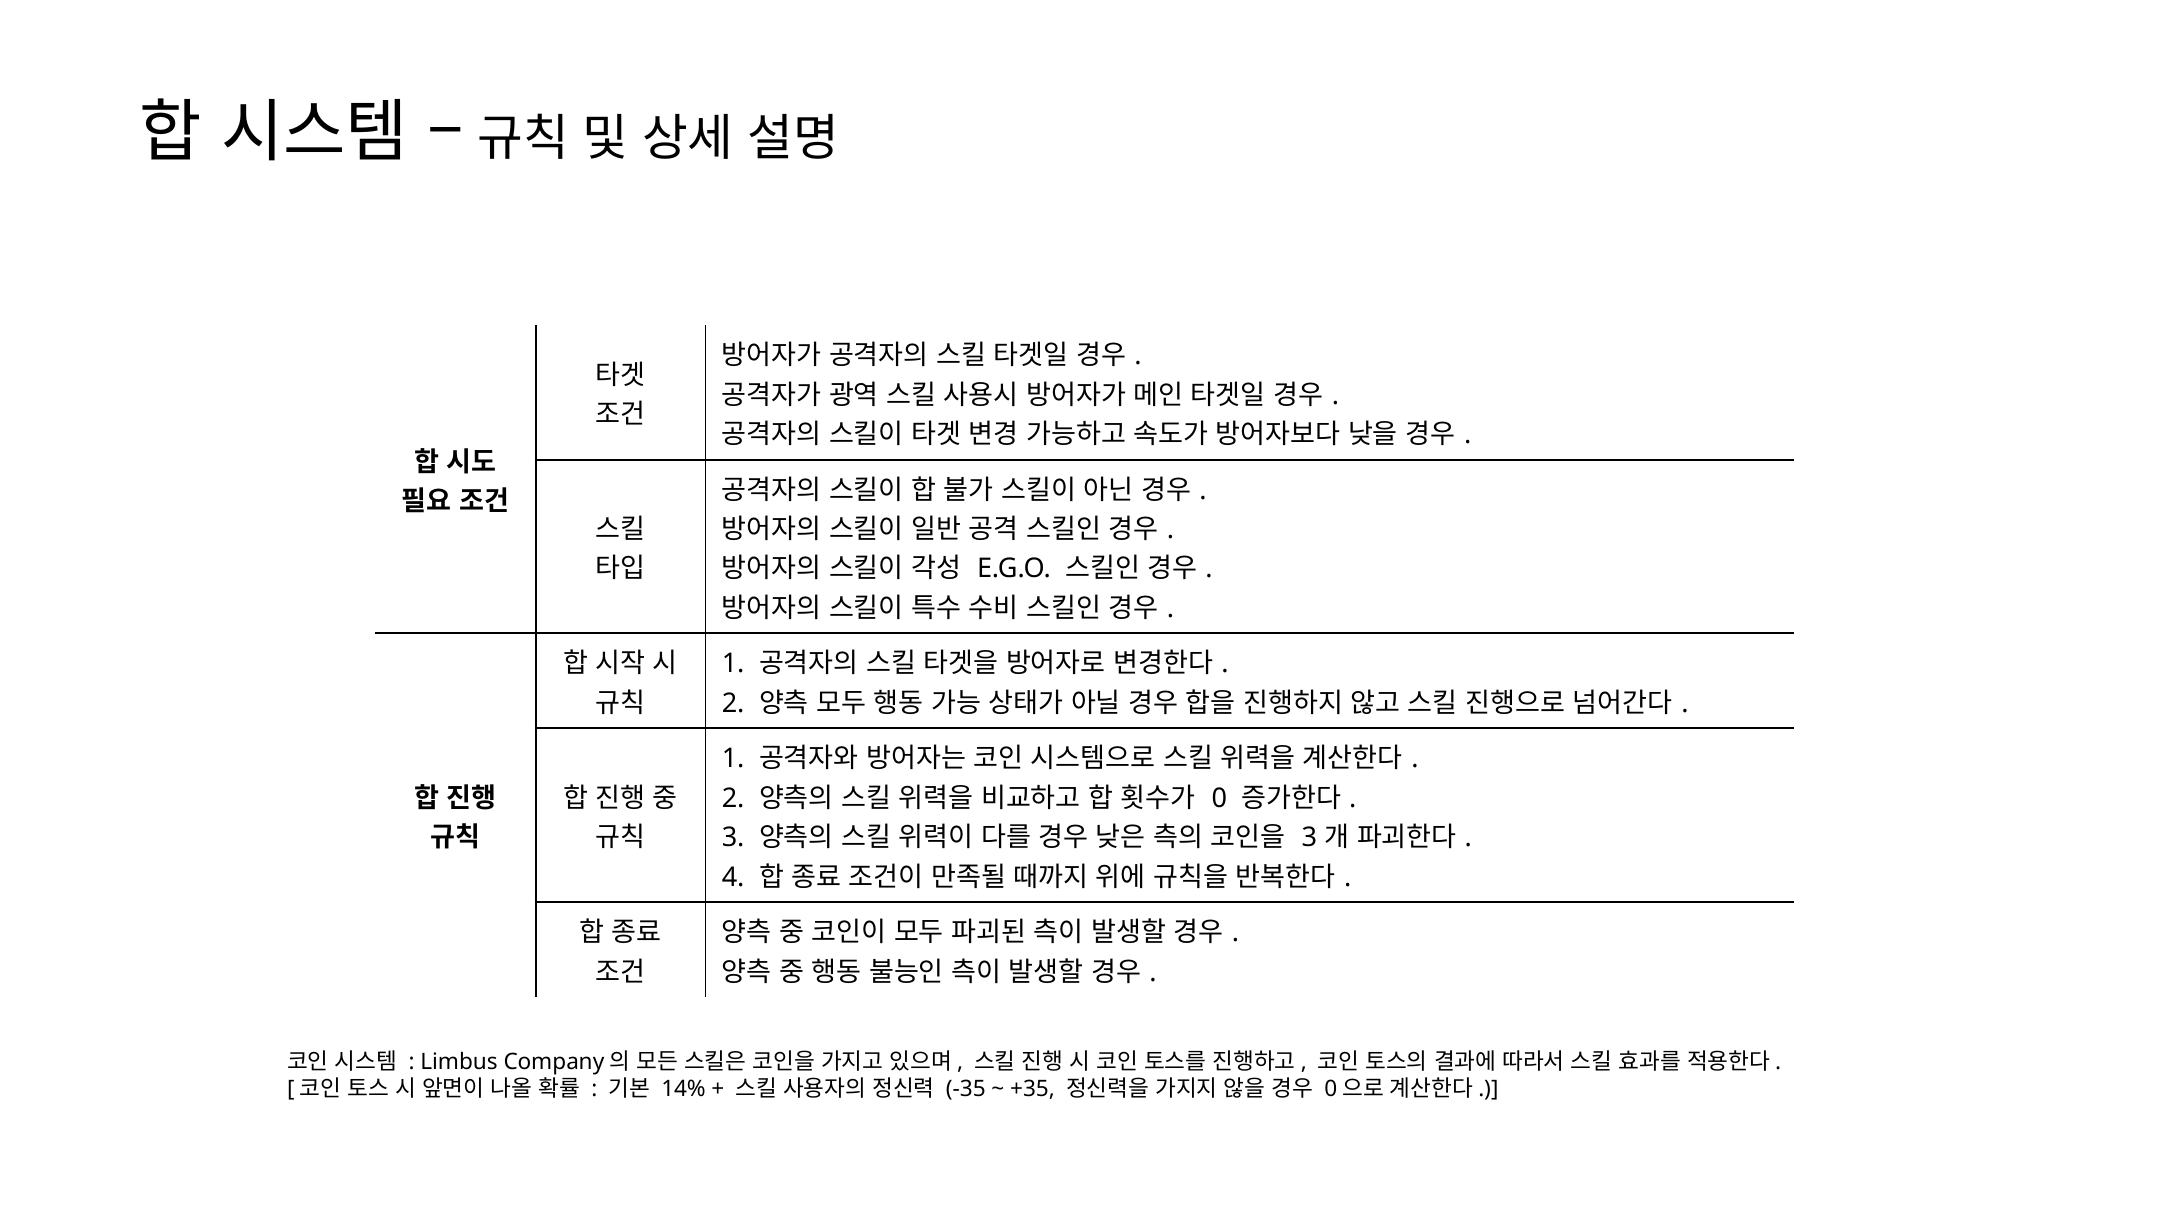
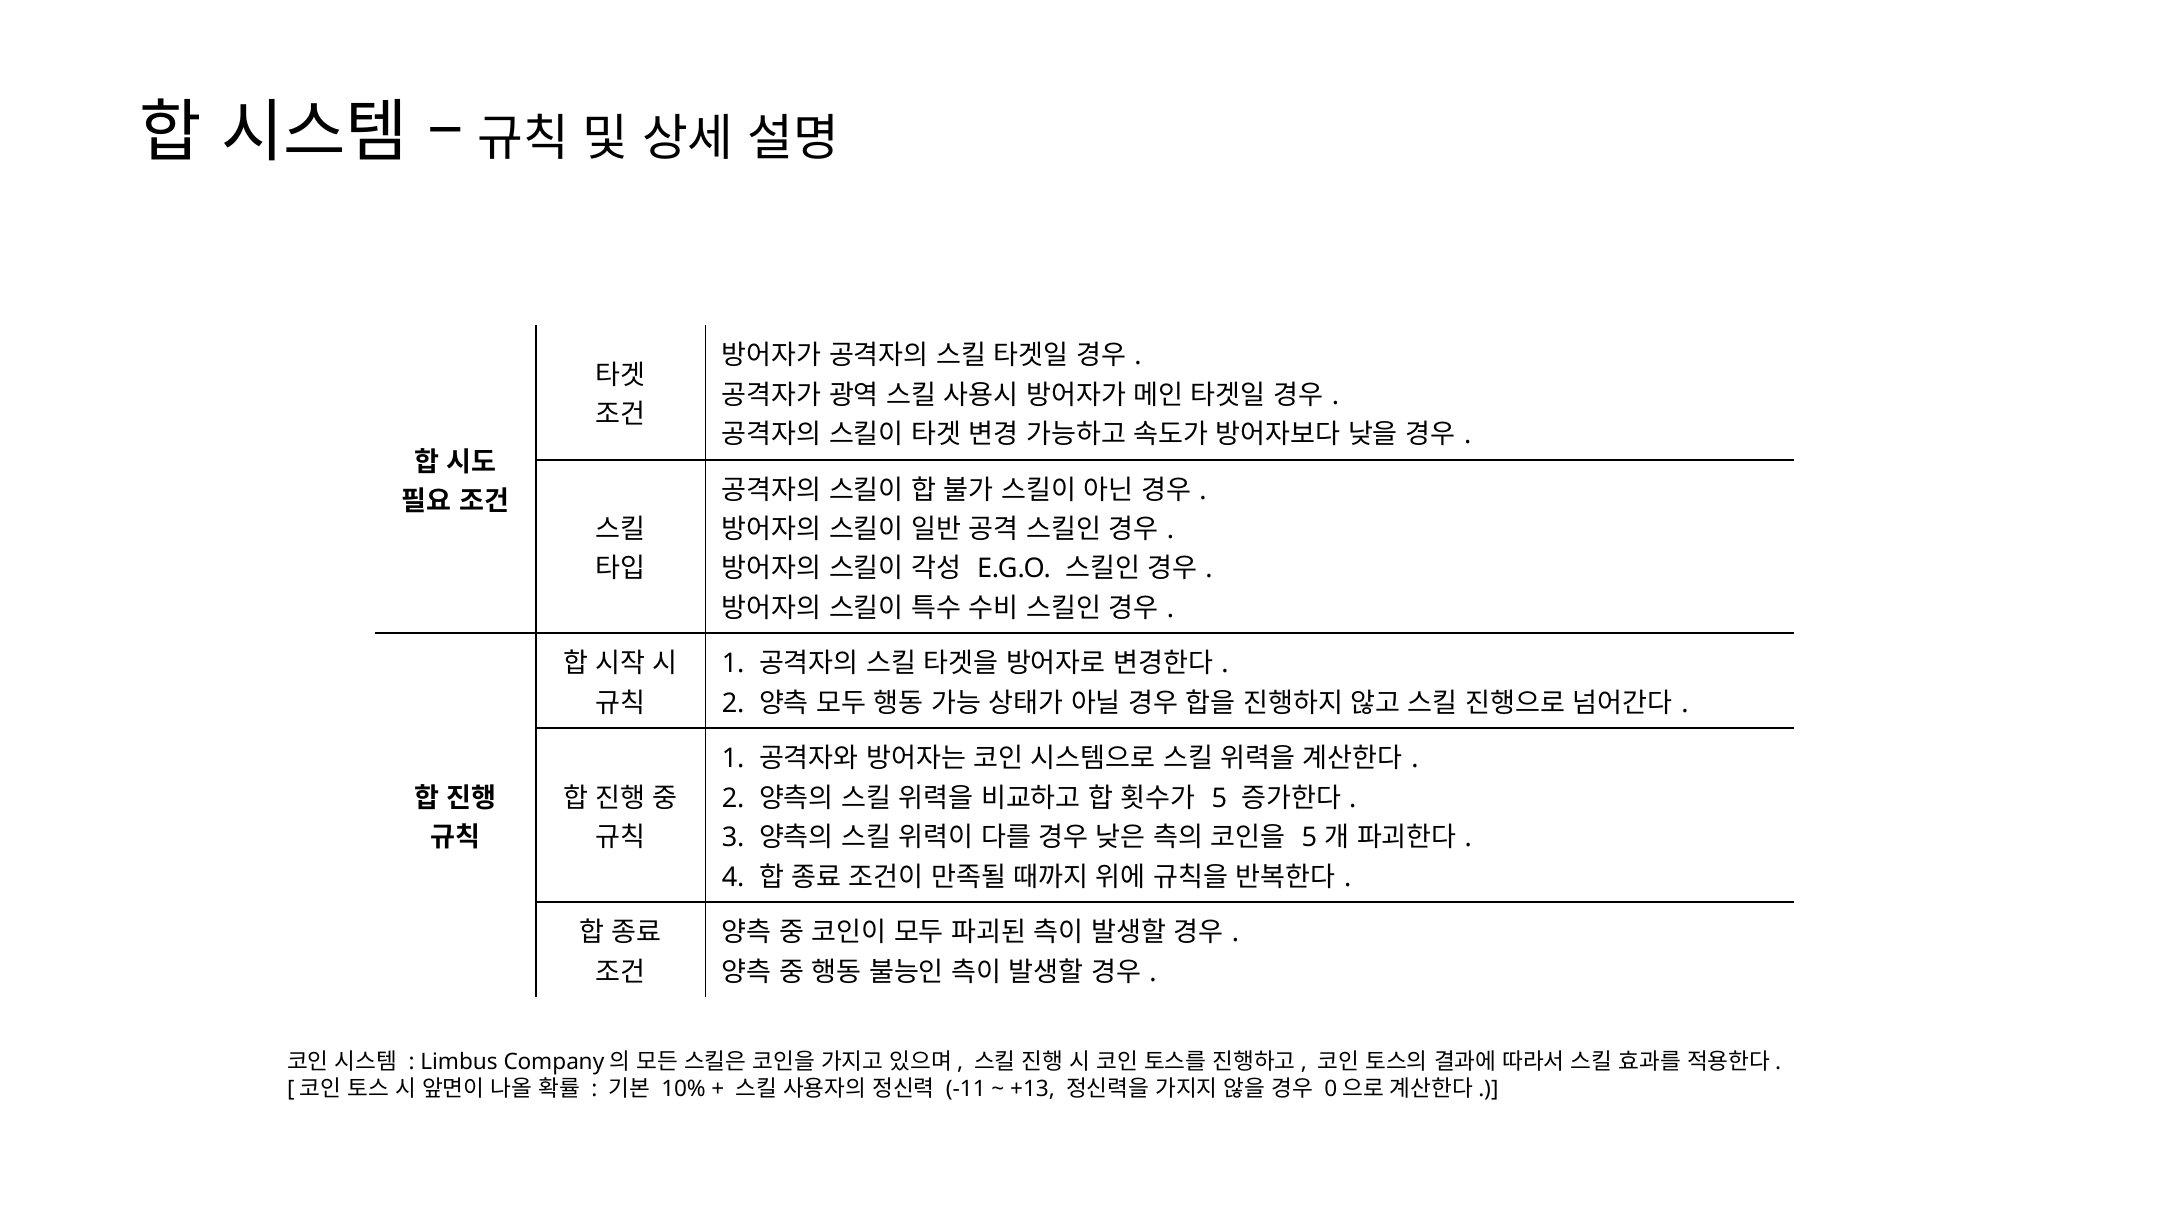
0 at (1219, 798): 0 -> 5
3 at (1309, 837): 3 -> 5
14%: 14% -> 10%
-35: -35 -> -11
+35: +35 -> +13
